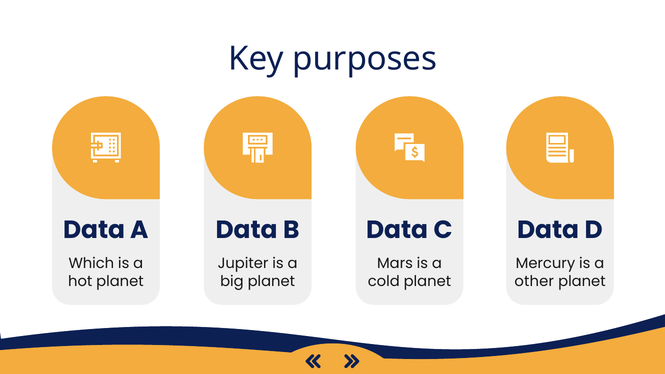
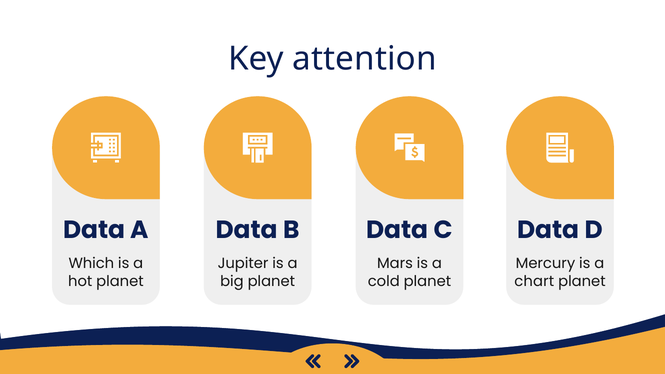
purposes: purposes -> attention
other: other -> chart
